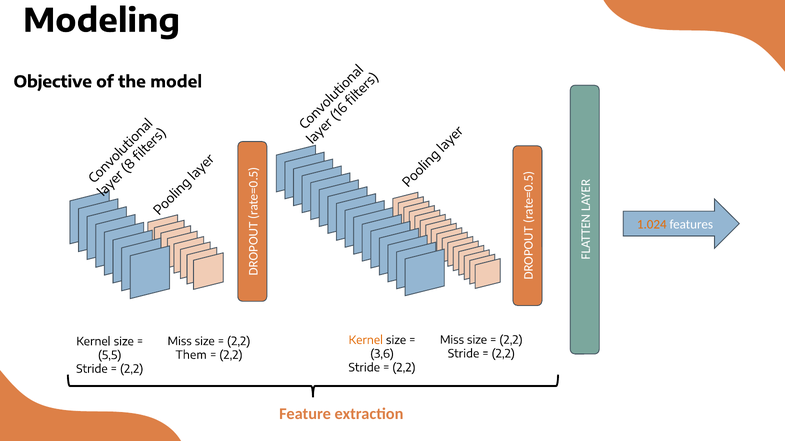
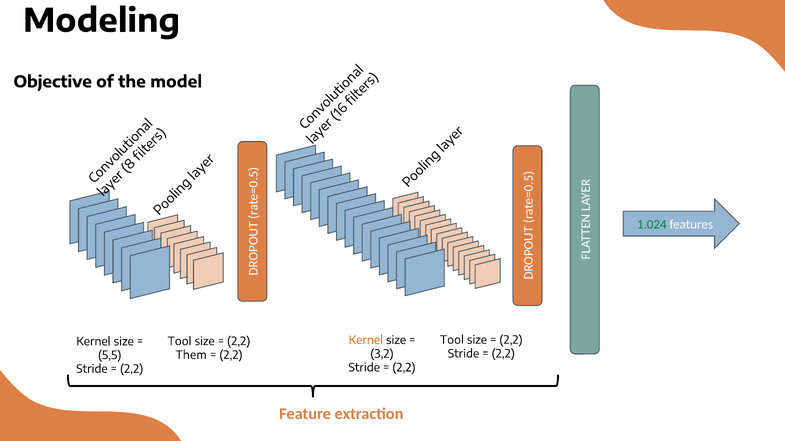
1.024 colour: orange -> green
Miss at (452, 340): Miss -> Tool
Miss at (180, 342): Miss -> Tool
3,6: 3,6 -> 3,2
